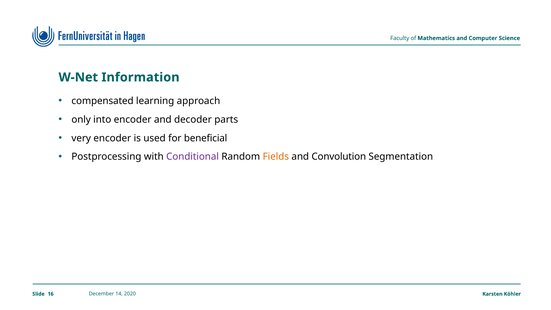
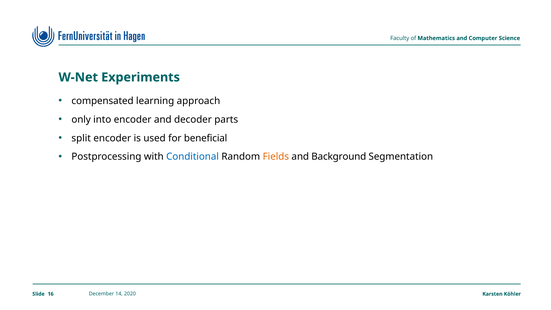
Information: Information -> Experiments
very: very -> split
Conditional colour: purple -> blue
Convolution: Convolution -> Background
